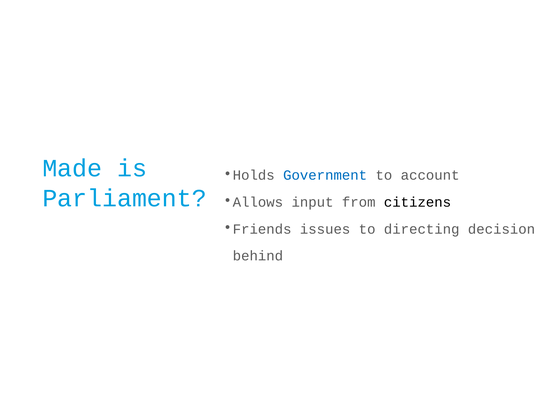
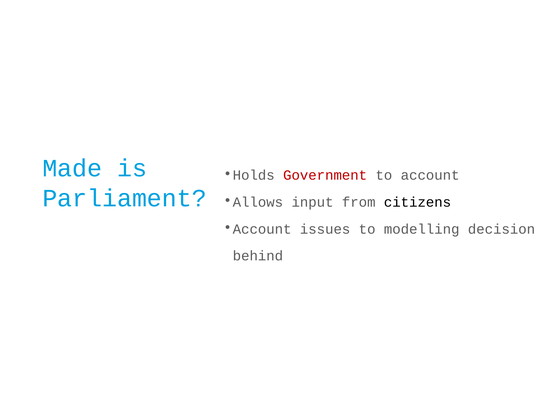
Government colour: blue -> red
Friends at (262, 229): Friends -> Account
directing: directing -> modelling
